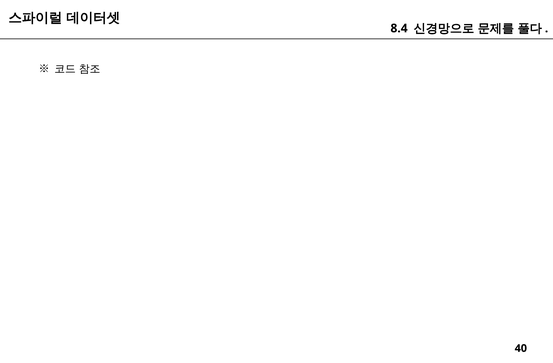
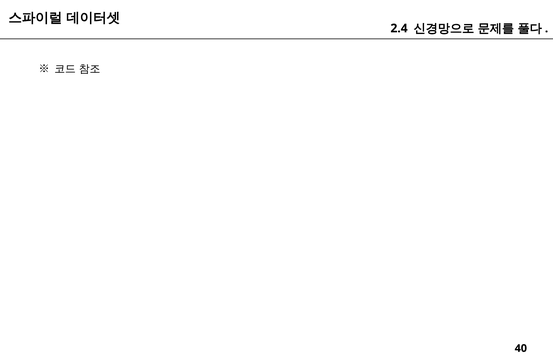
8.4: 8.4 -> 2.4
